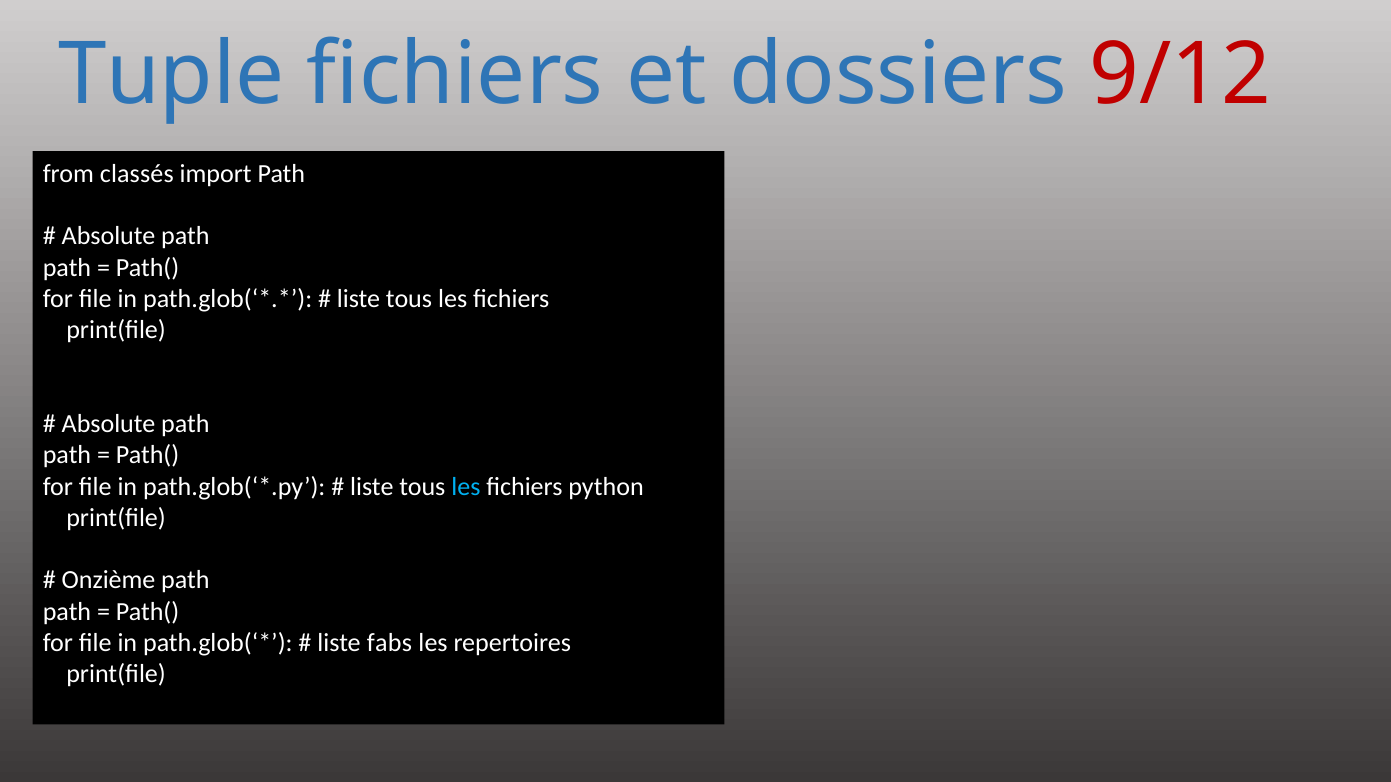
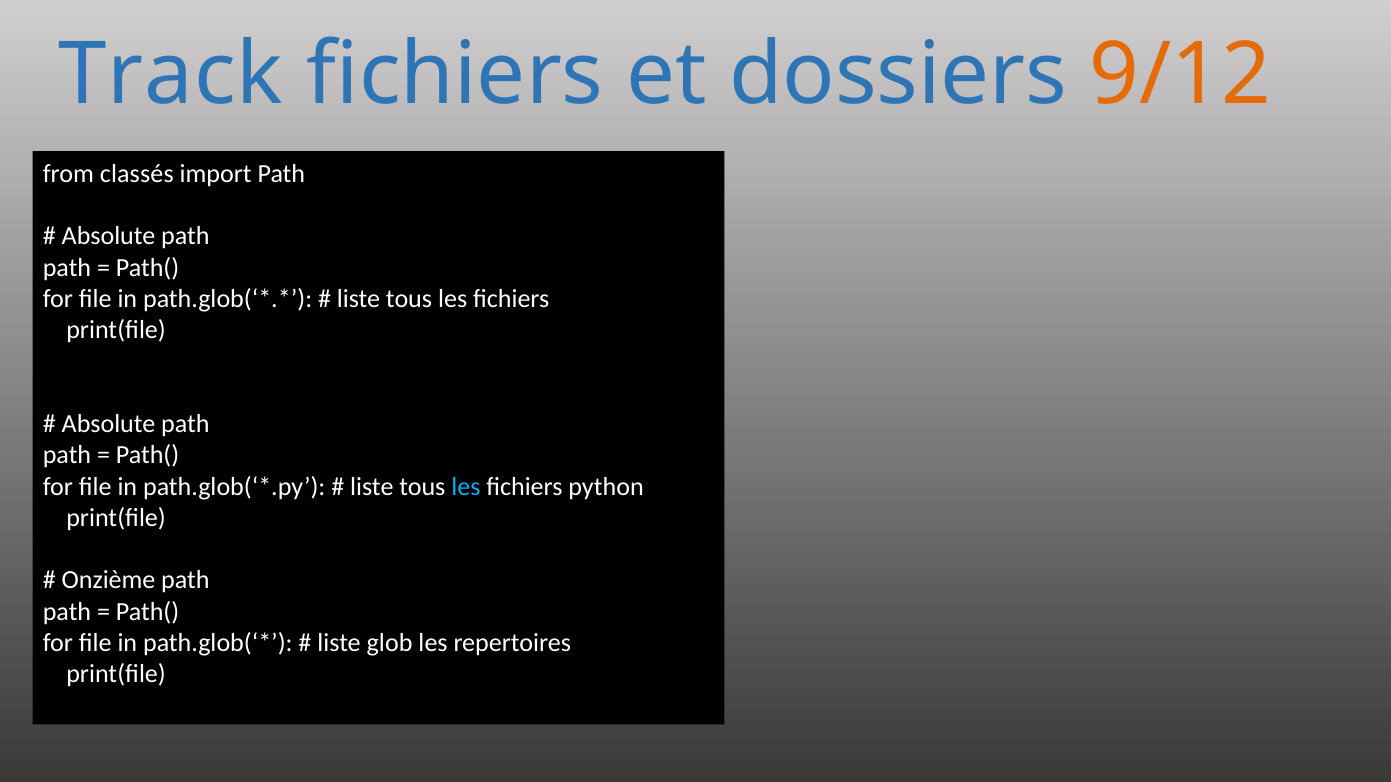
Tuple: Tuple -> Track
9/12 colour: red -> orange
fabs: fabs -> glob
